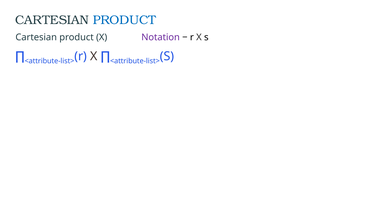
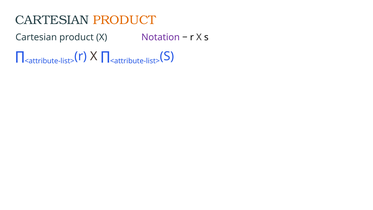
PRODUCT at (124, 20) colour: blue -> orange
